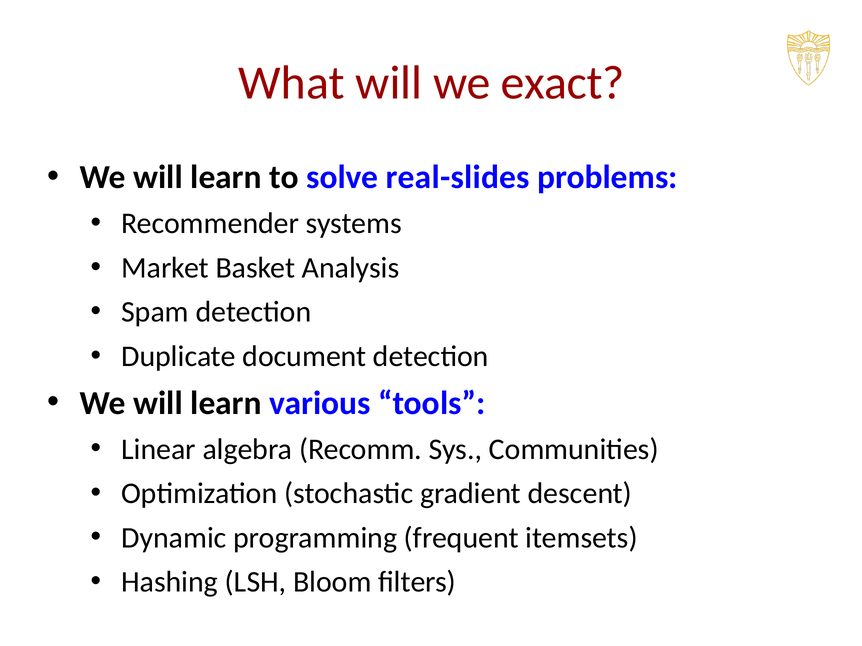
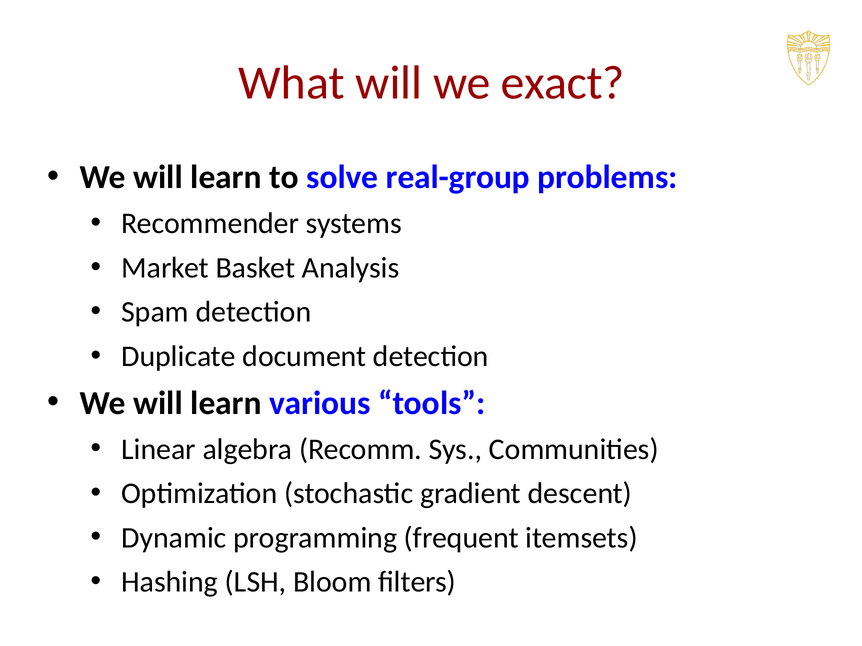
real-slides: real-slides -> real-group
